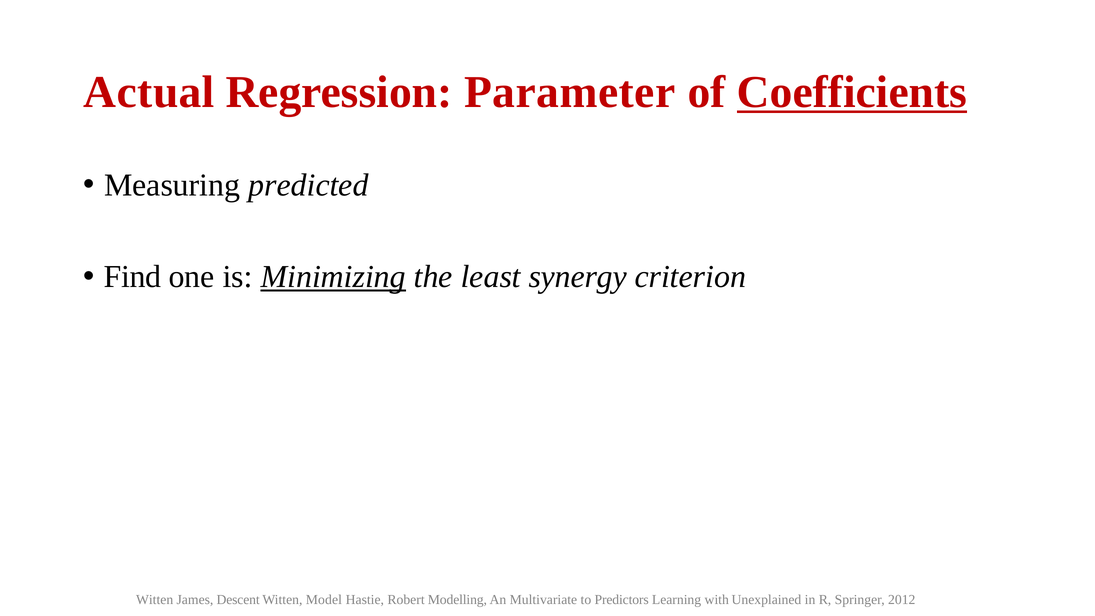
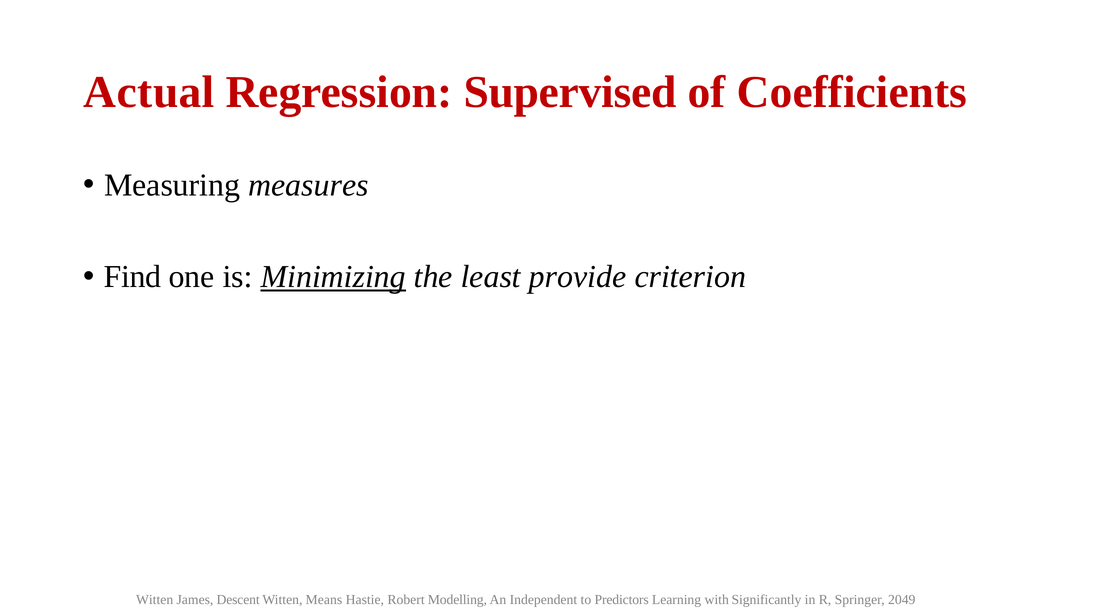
Parameter: Parameter -> Supervised
Coefficients underline: present -> none
predicted: predicted -> measures
synergy: synergy -> provide
Model: Model -> Means
Multivariate: Multivariate -> Independent
Unexplained: Unexplained -> Significantly
2012: 2012 -> 2049
